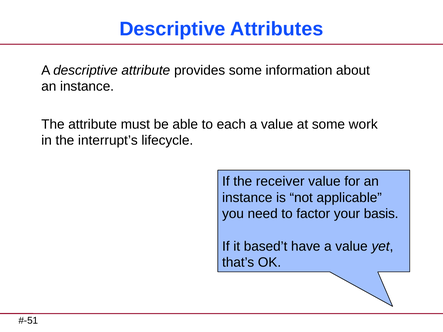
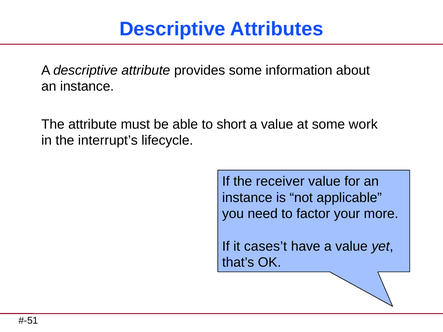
each: each -> short
basis: basis -> more
based’t: based’t -> cases’t
